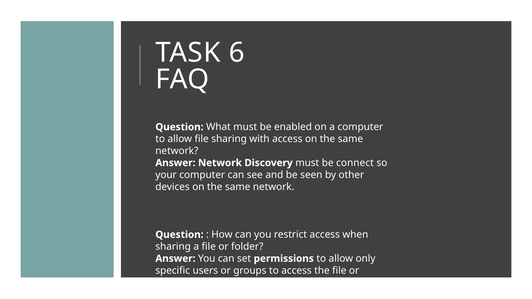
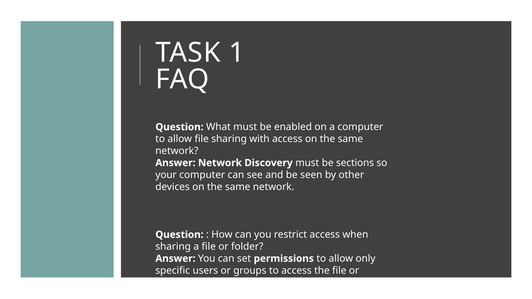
6: 6 -> 1
connect: connect -> sections
